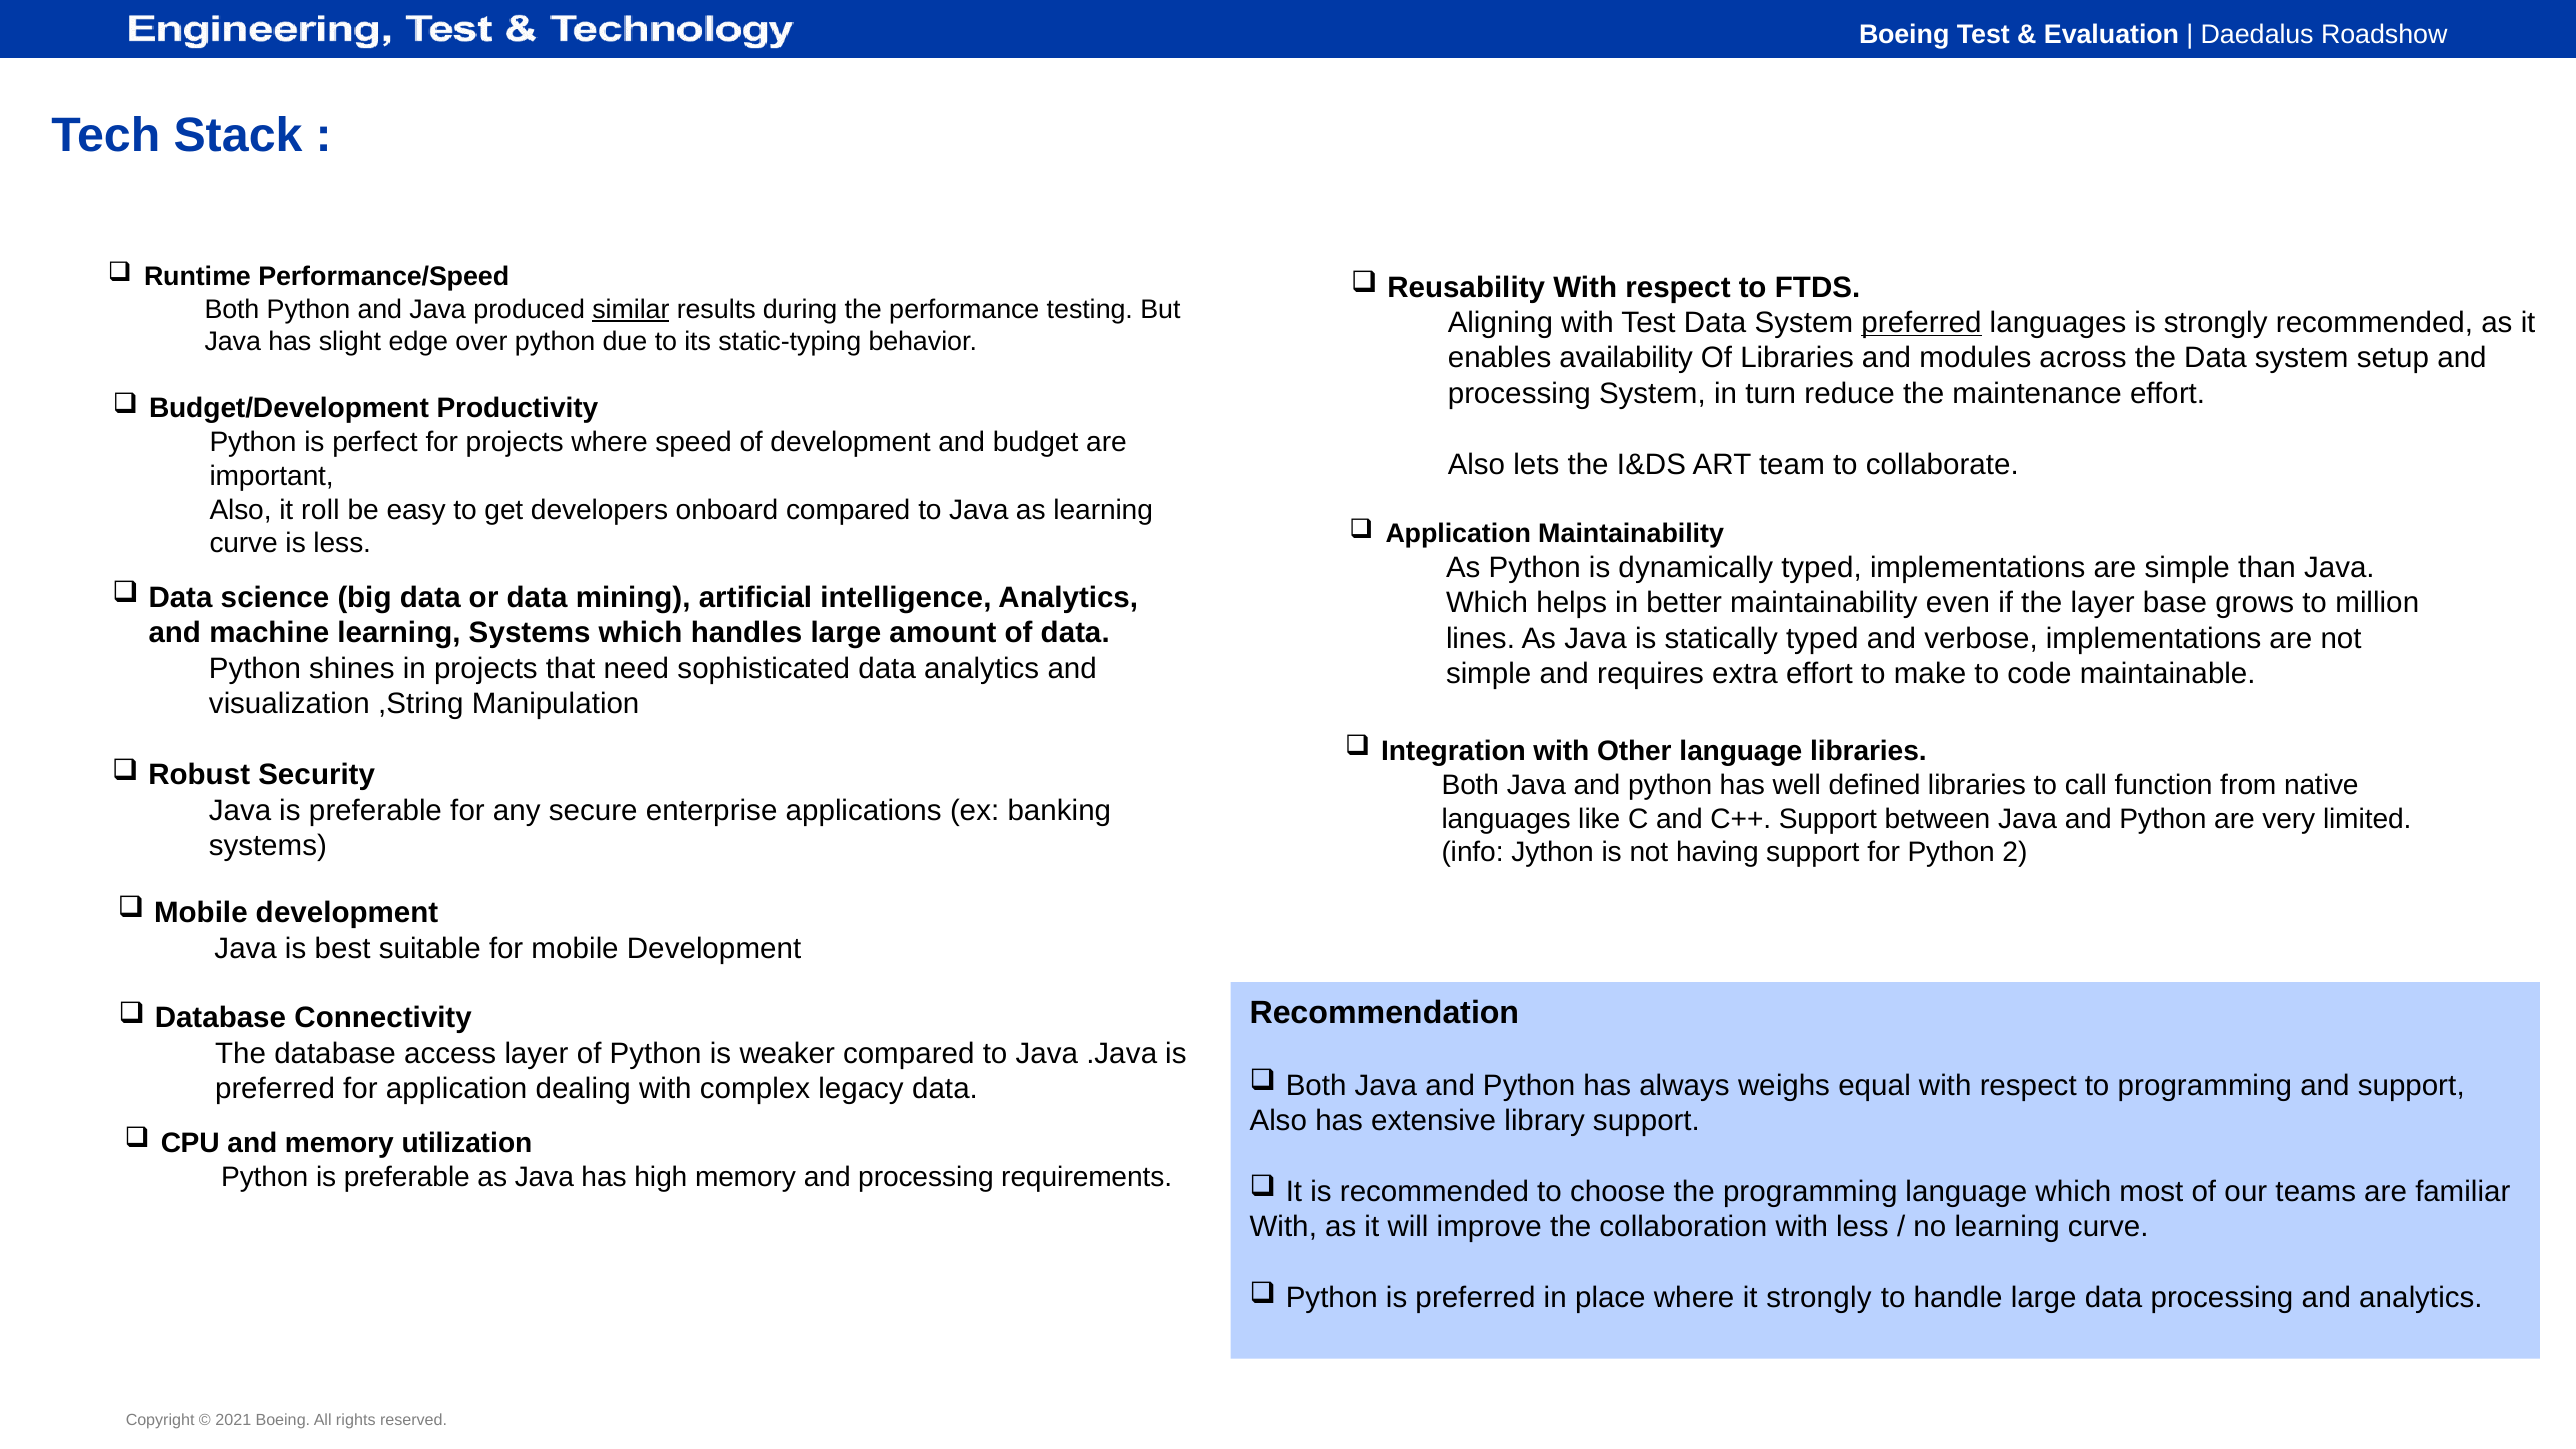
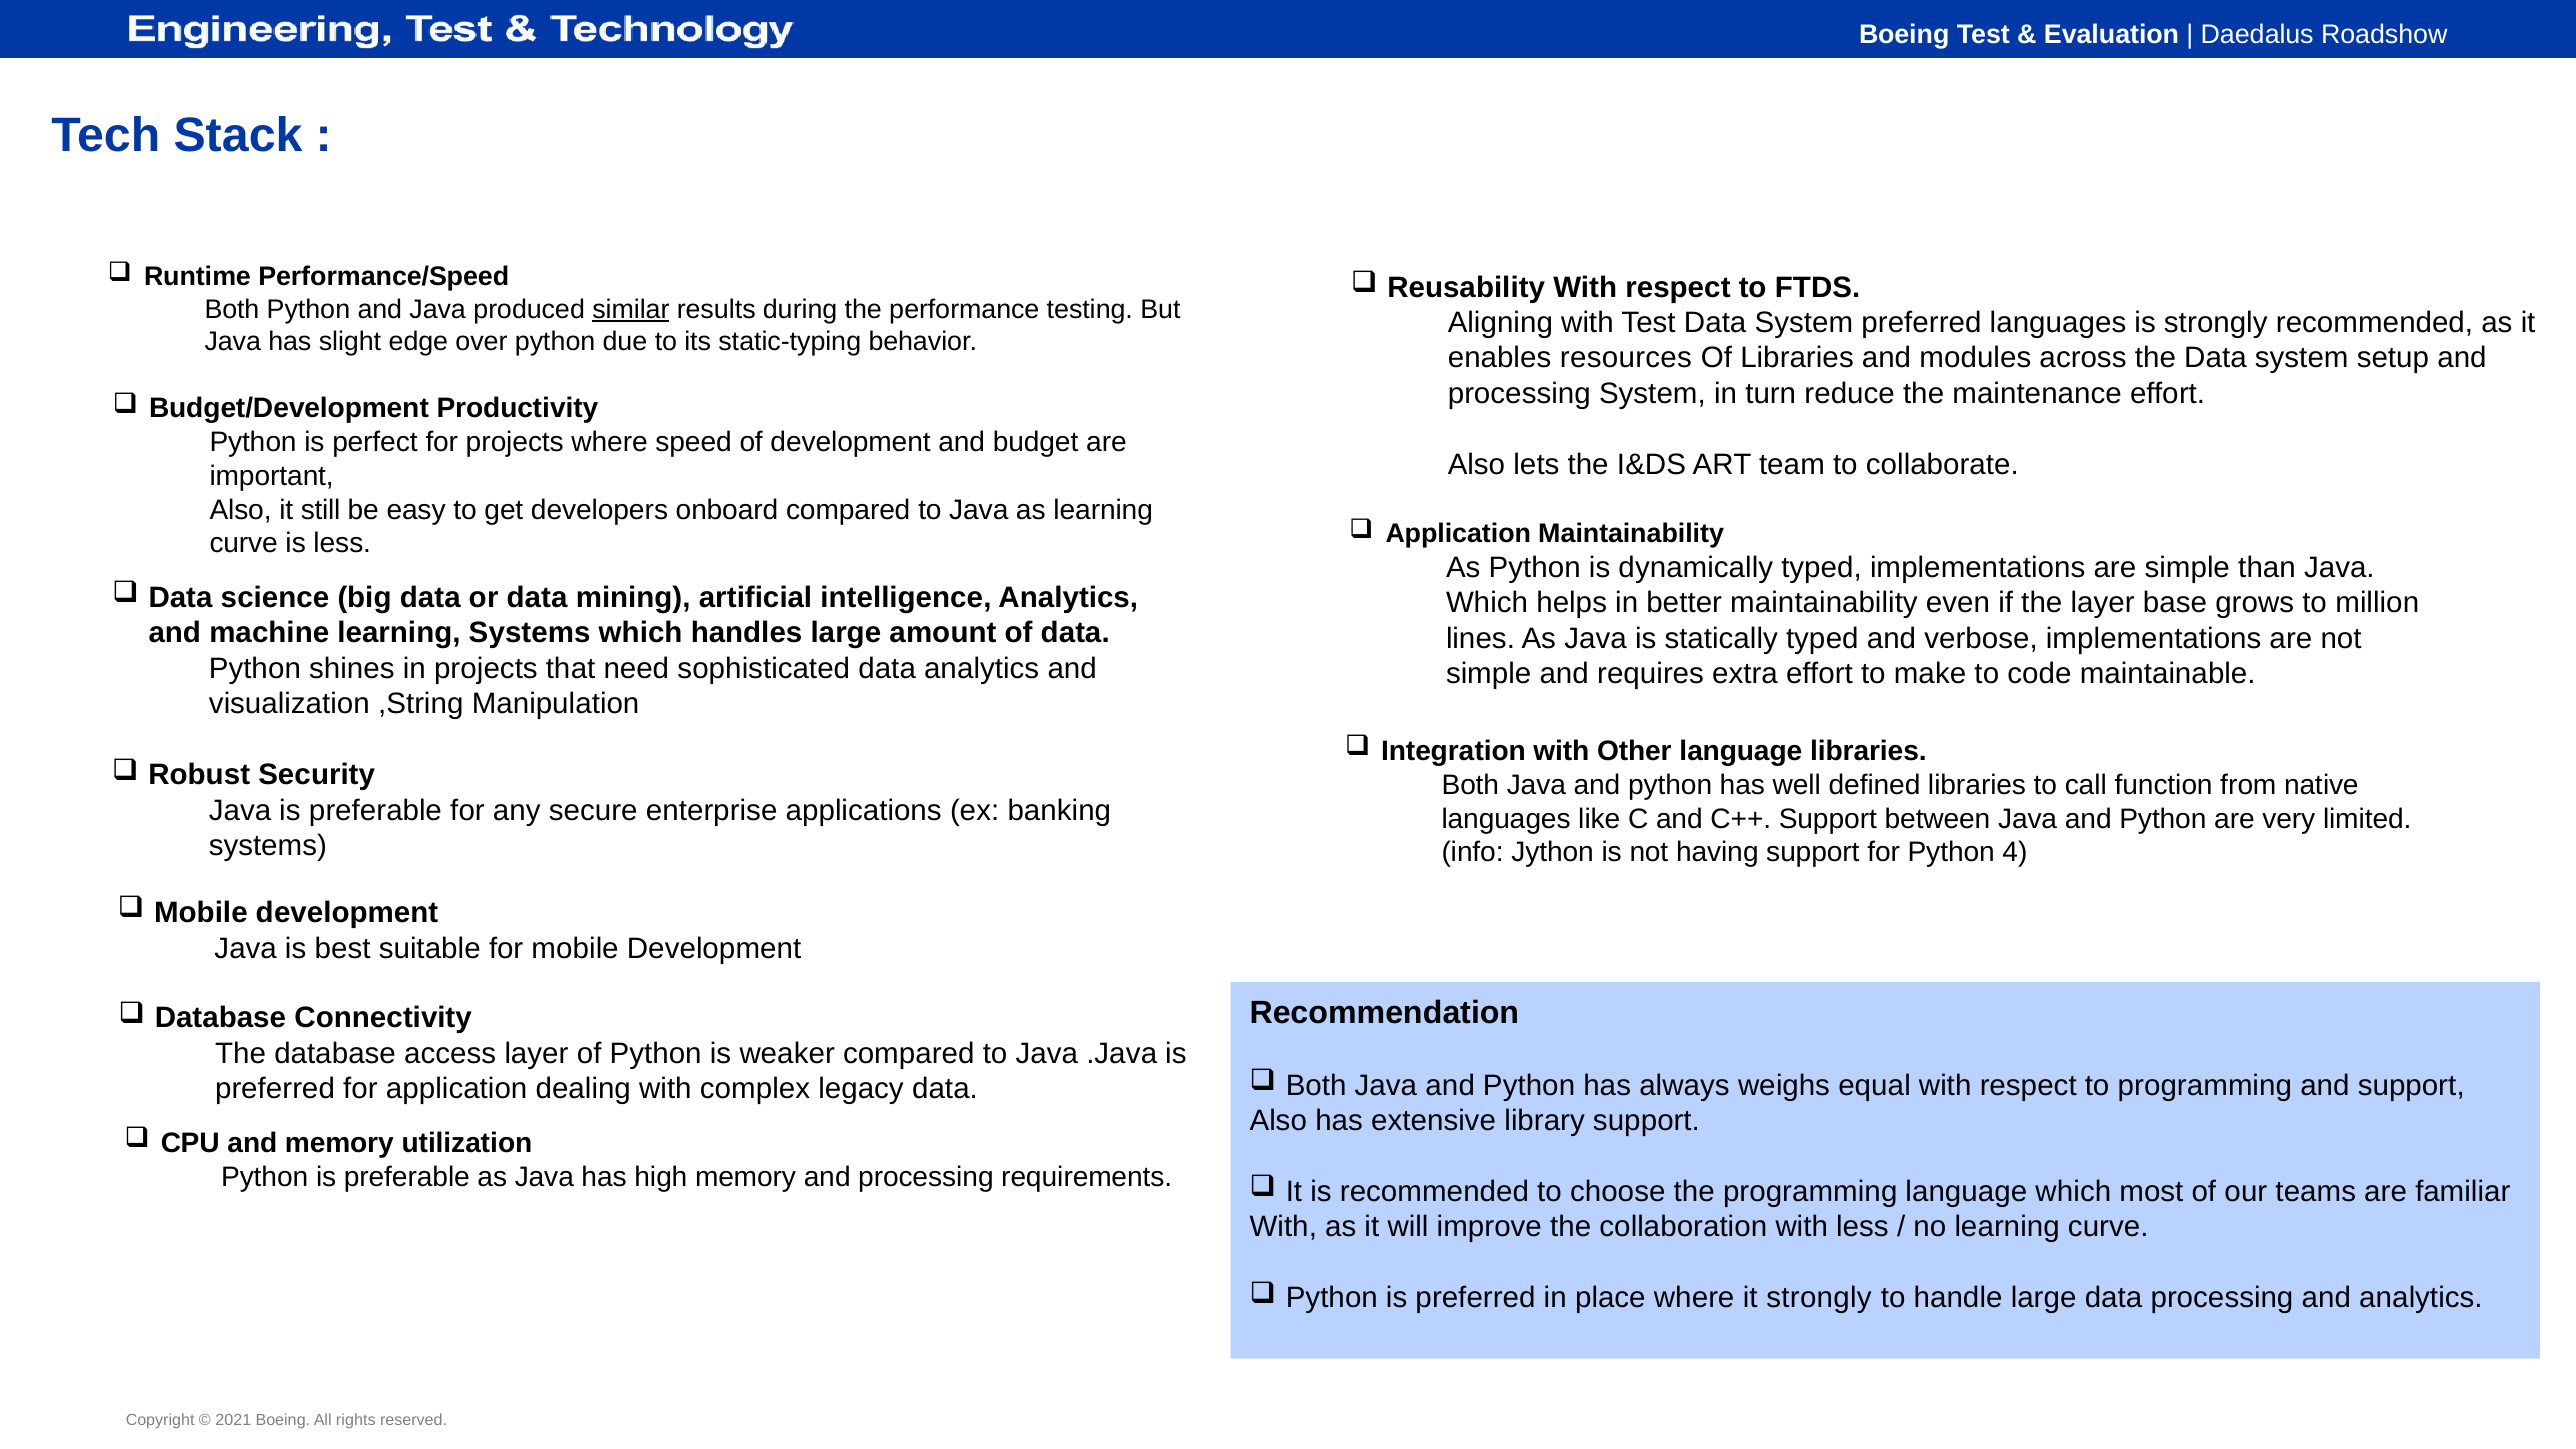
preferred at (1921, 323) underline: present -> none
availability: availability -> resources
roll: roll -> still
2: 2 -> 4
